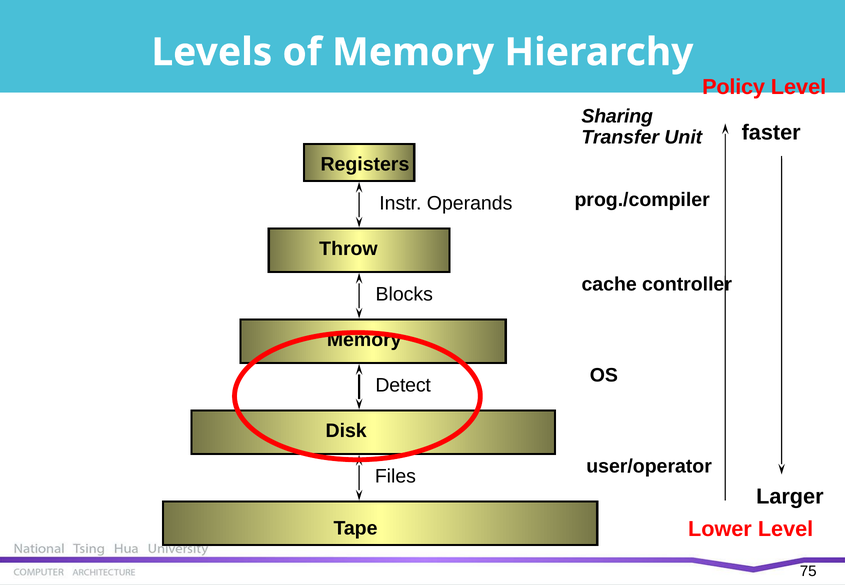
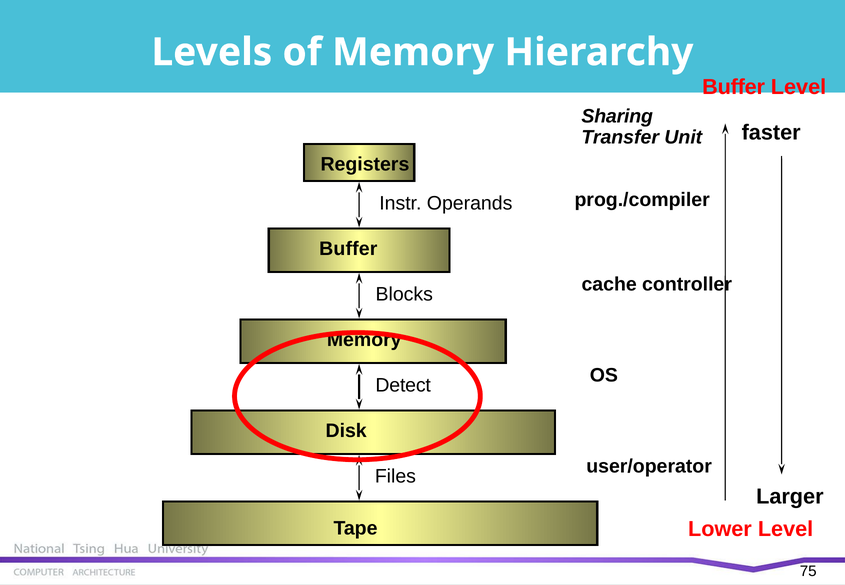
Policy at (734, 87): Policy -> Buffer
Throw at (348, 249): Throw -> Buffer
